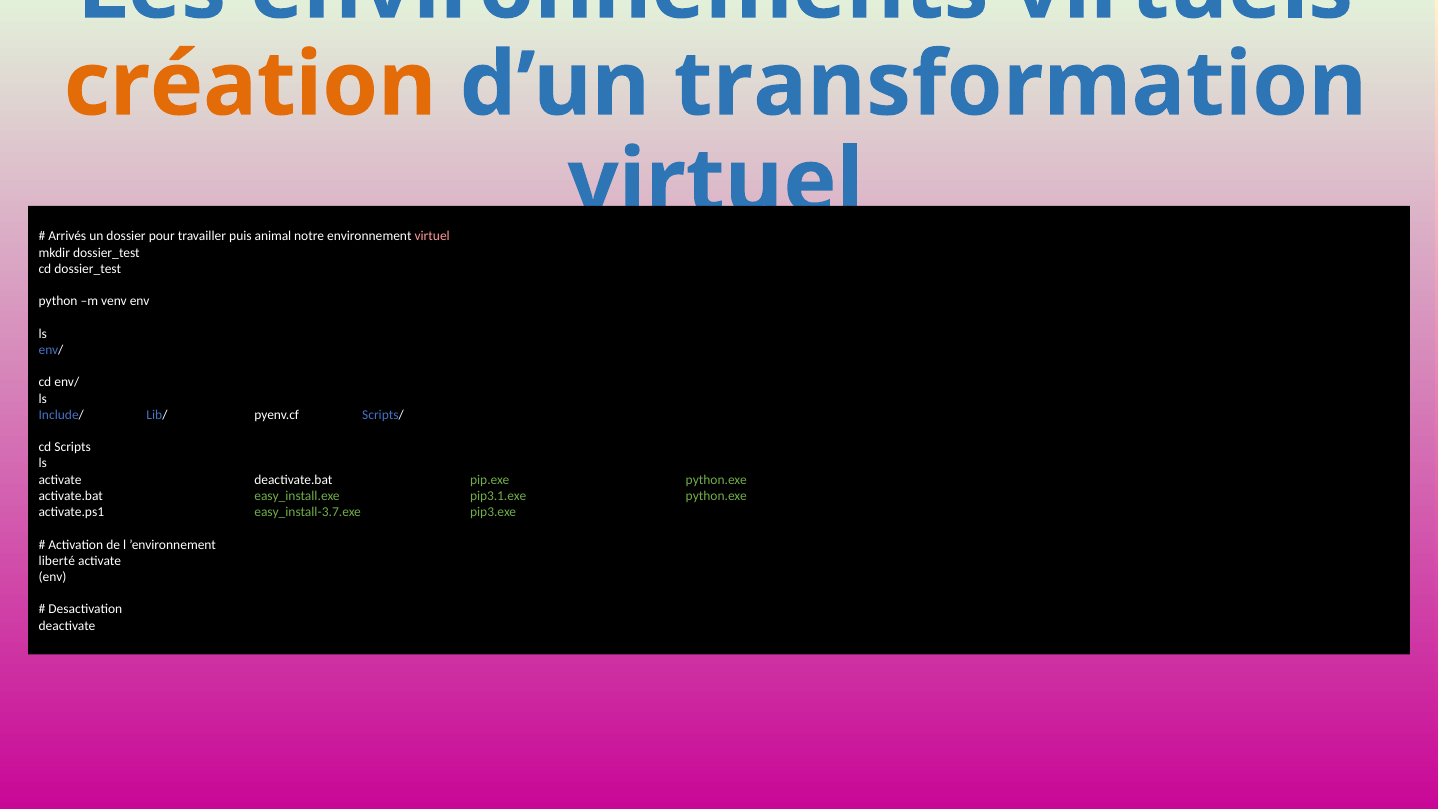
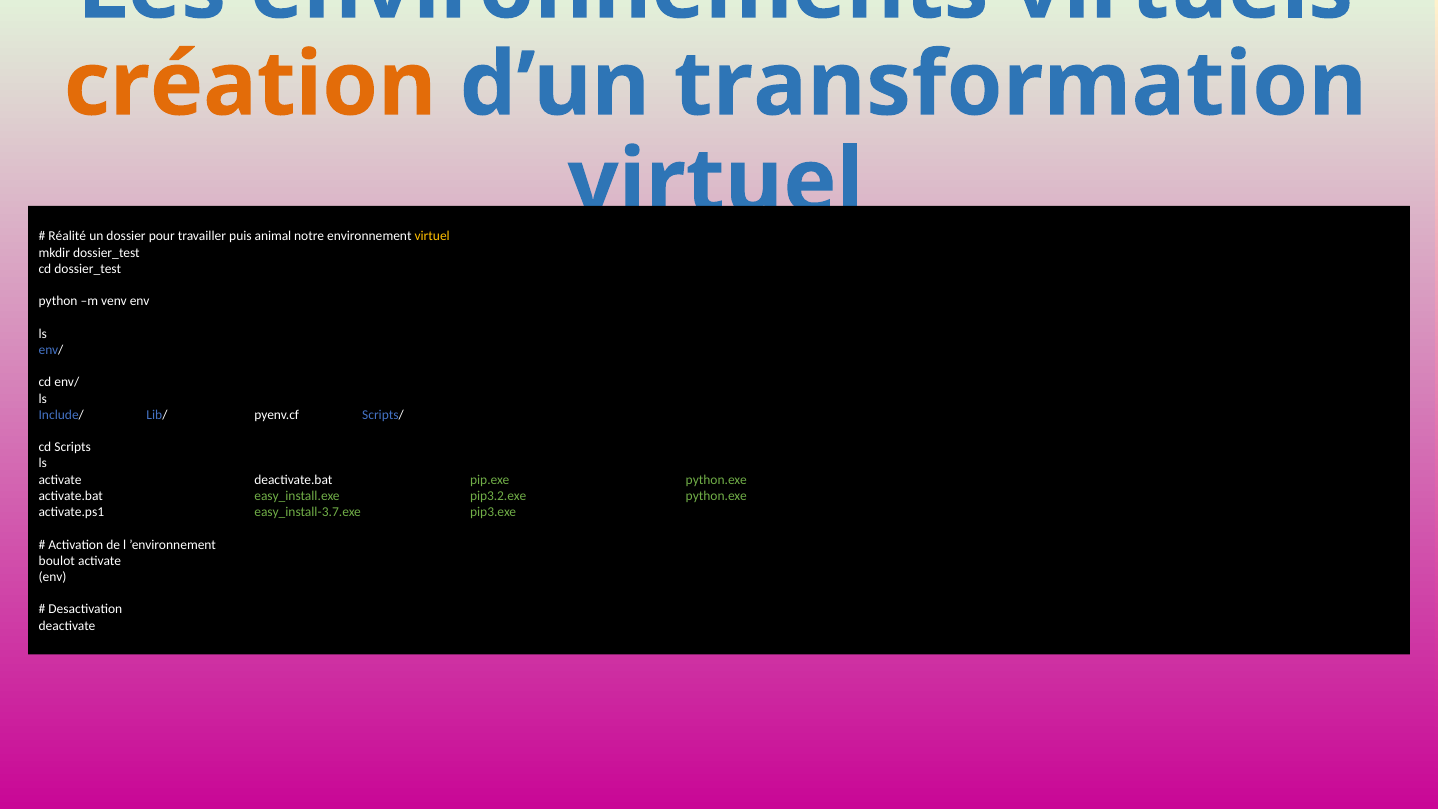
Arrivés: Arrivés -> Réalité
virtuel at (432, 236) colour: pink -> yellow
pip3.1.exe: pip3.1.exe -> pip3.2.exe
liberté: liberté -> boulot
